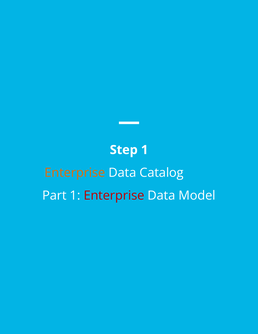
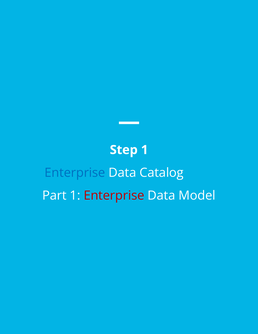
Enterprise at (75, 173) colour: orange -> blue
